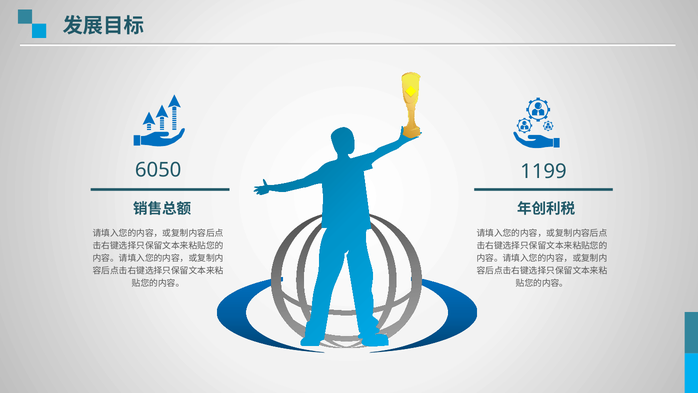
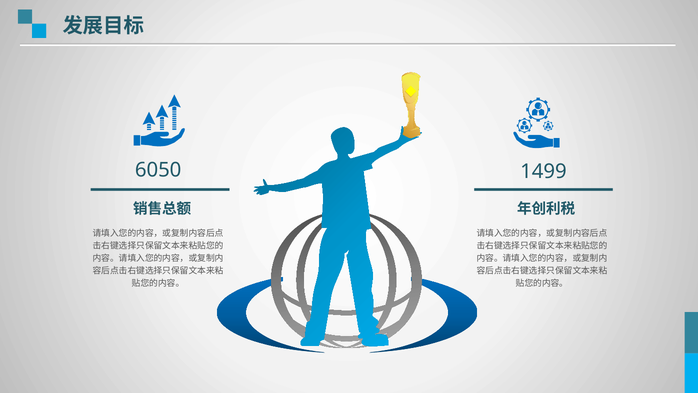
1199: 1199 -> 1499
